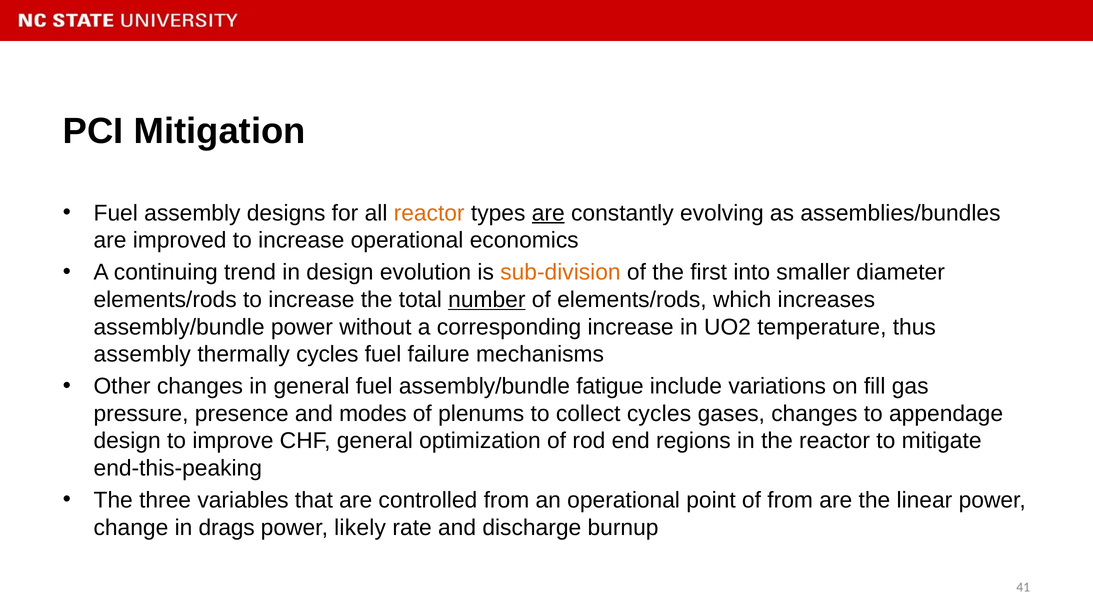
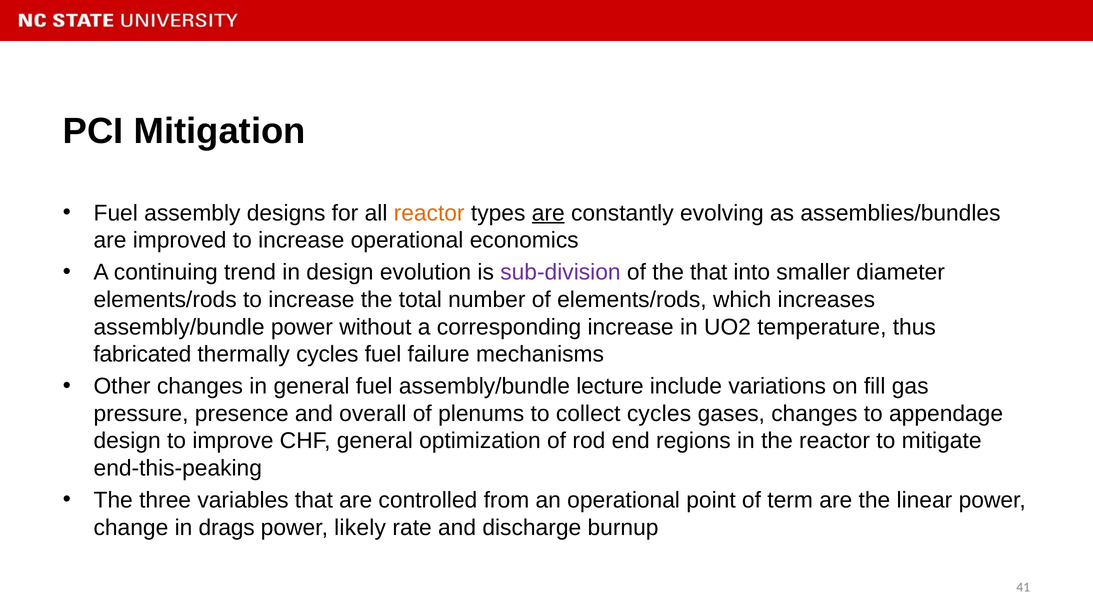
sub-division colour: orange -> purple
the first: first -> that
number underline: present -> none
assembly at (142, 354): assembly -> fabricated
fatigue: fatigue -> lecture
modes: modes -> overall
of from: from -> term
